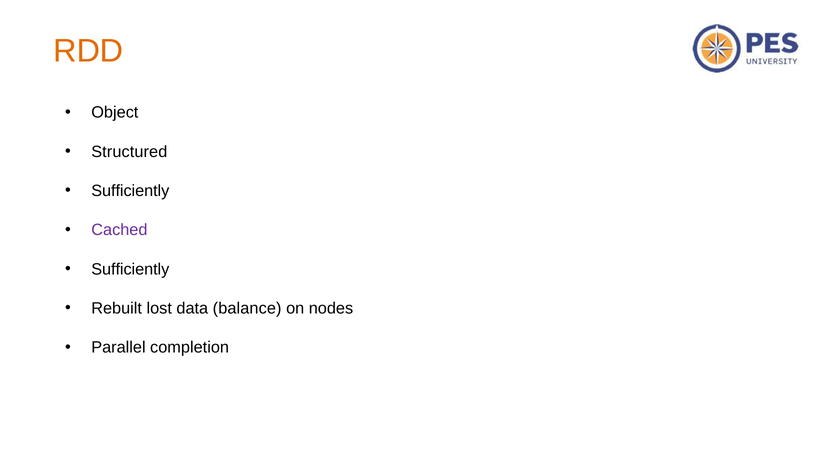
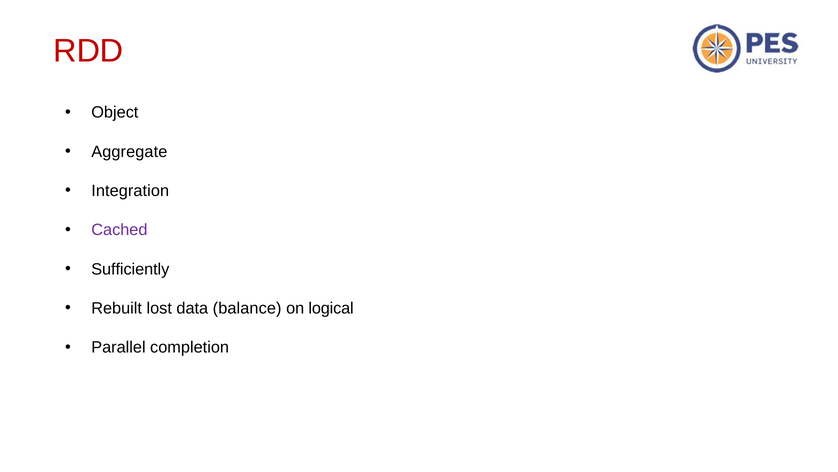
RDD colour: orange -> red
Structured: Structured -> Aggregate
Sufficiently at (130, 191): Sufficiently -> Integration
nodes: nodes -> logical
